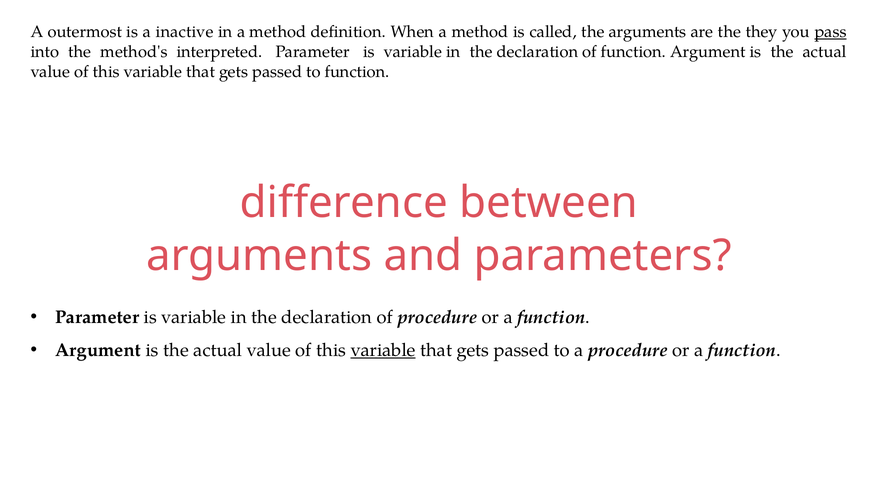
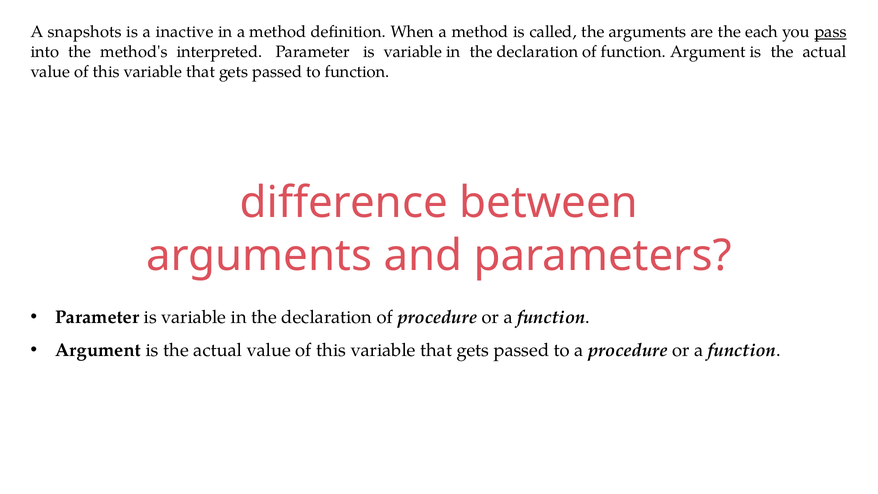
outermost: outermost -> snapshots
they: they -> each
variable at (383, 350) underline: present -> none
